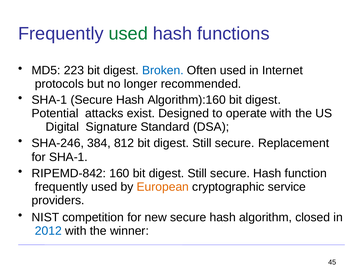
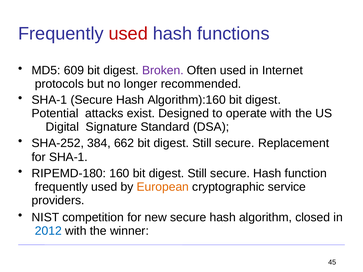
used at (128, 34) colour: green -> red
223: 223 -> 609
Broken colour: blue -> purple
SHA-246: SHA-246 -> SHA-252
812: 812 -> 662
RIPEMD-842: RIPEMD-842 -> RIPEMD-180
